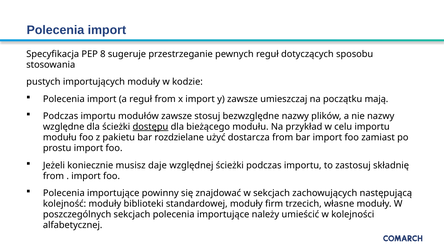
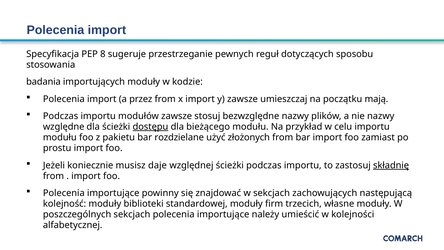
pustych: pustych -> badania
a reguł: reguł -> przez
dostarcza: dostarcza -> złożonych
składnię underline: none -> present
